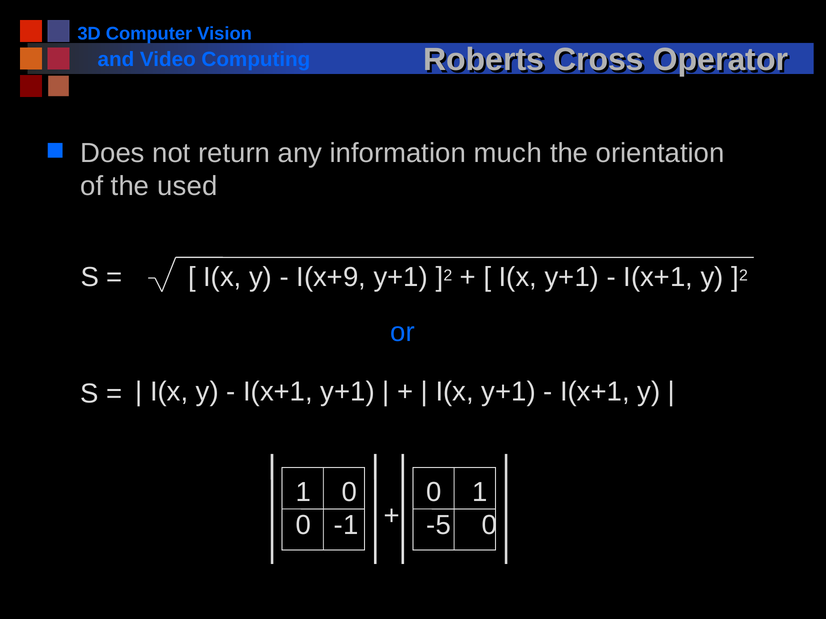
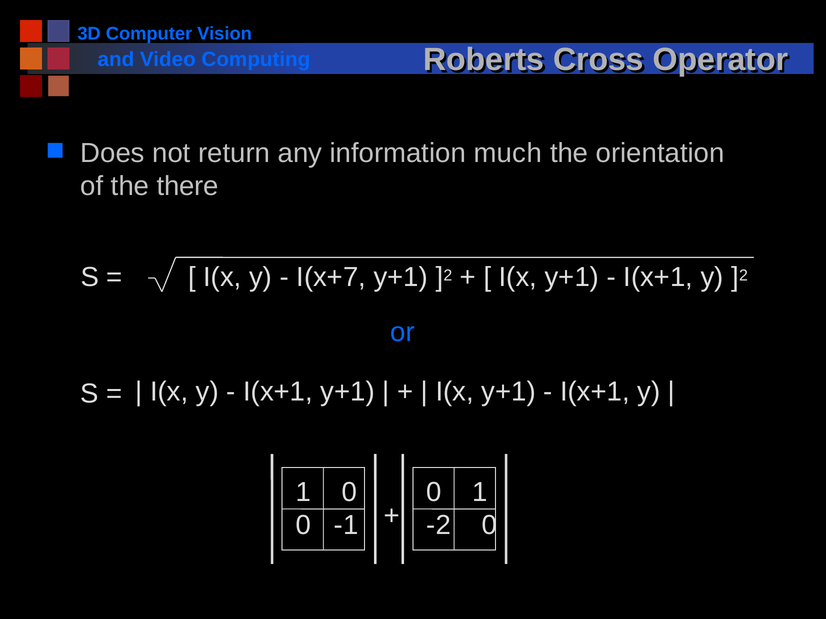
used: used -> there
I(x+9: I(x+9 -> I(x+7
-5: -5 -> -2
